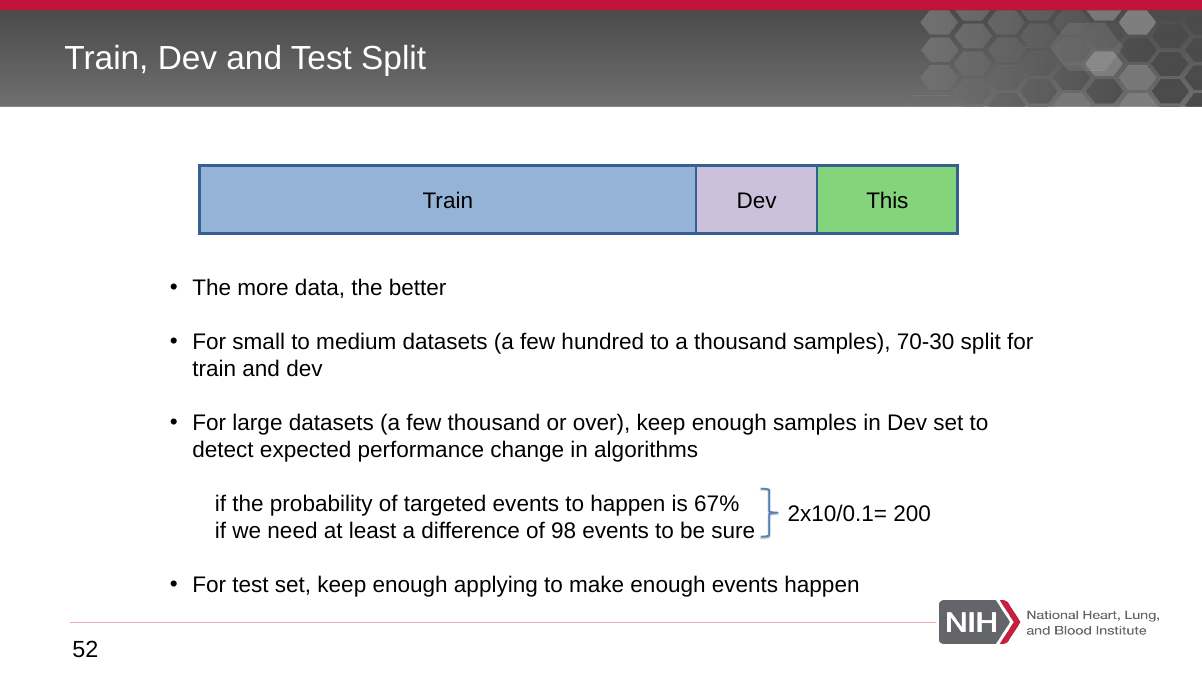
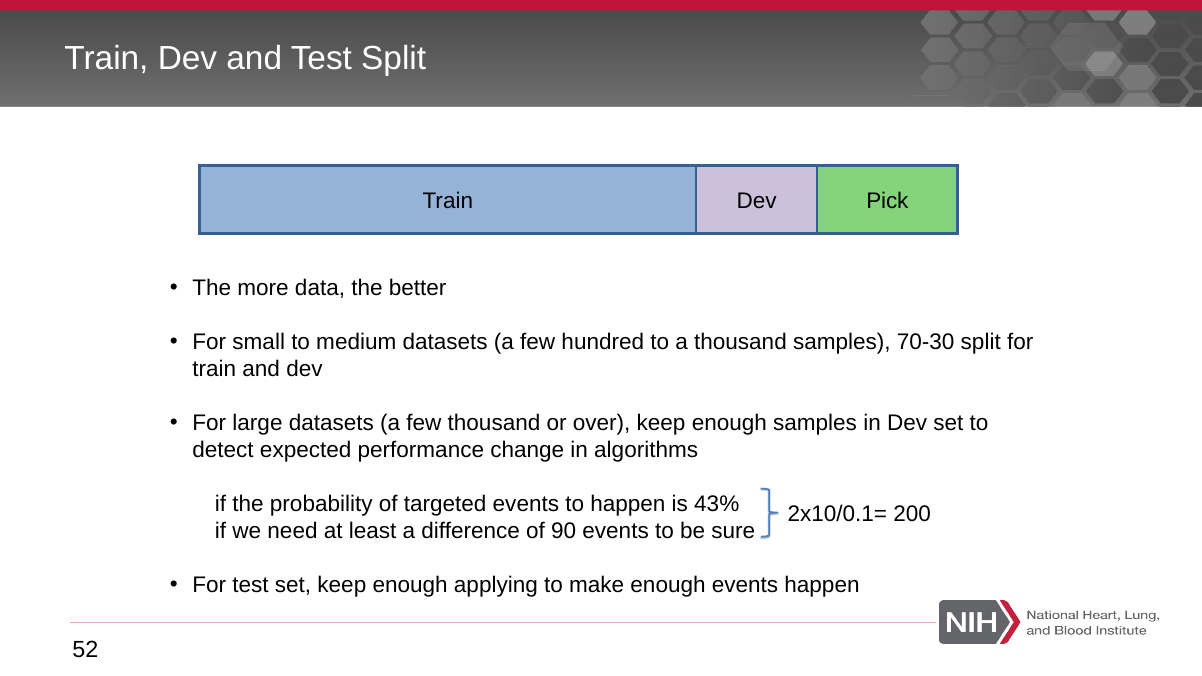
This: This -> Pick
67%: 67% -> 43%
98: 98 -> 90
